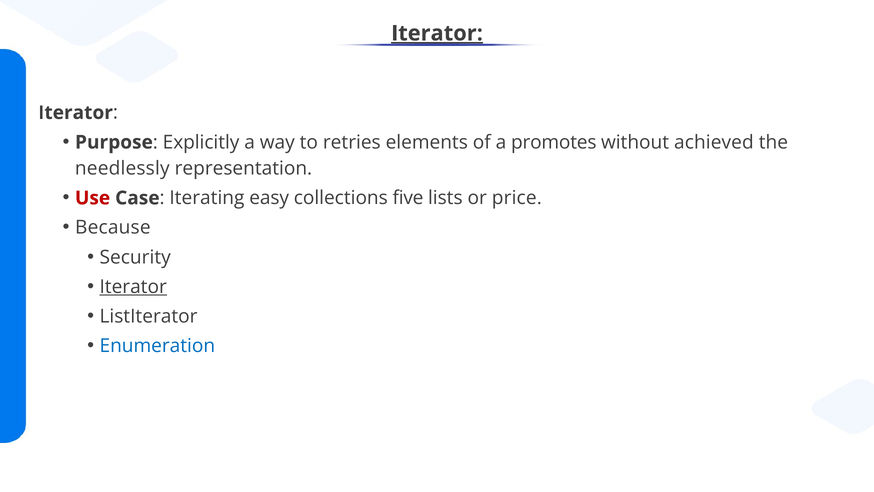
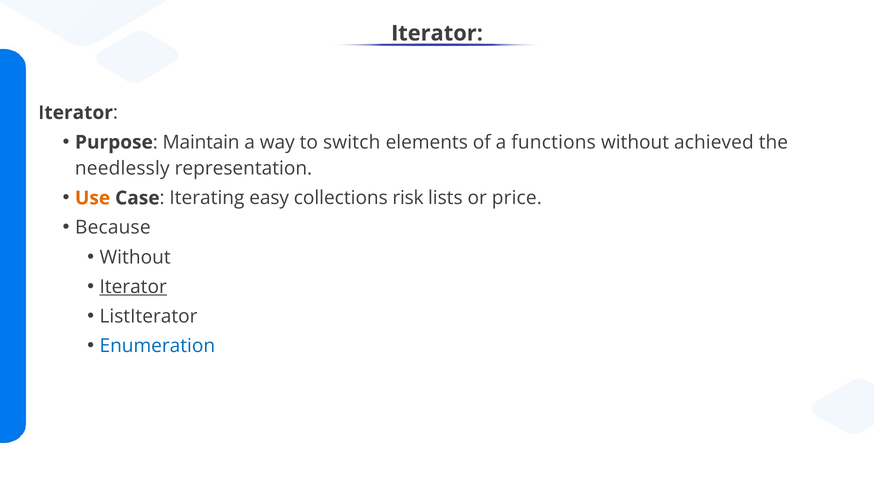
Iterator at (437, 33) underline: present -> none
Explicitly: Explicitly -> Maintain
retries: retries -> switch
promotes: promotes -> functions
Use colour: red -> orange
five: five -> risk
Security at (135, 257): Security -> Without
